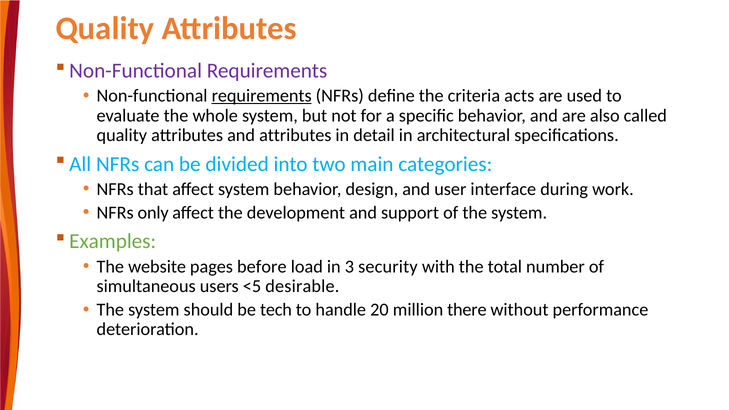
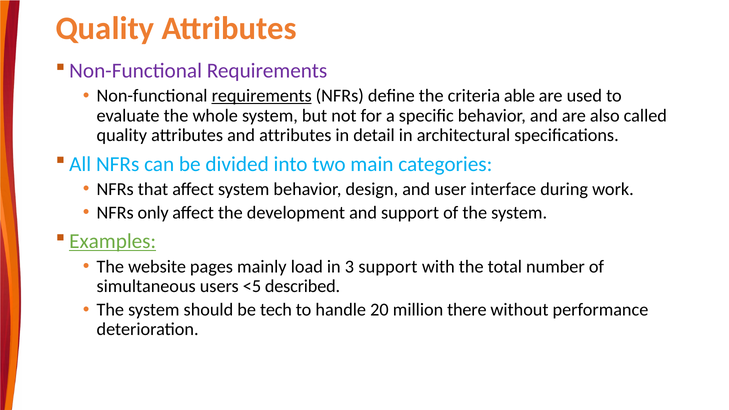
acts: acts -> able
Examples underline: none -> present
before: before -> mainly
3 security: security -> support
desirable: desirable -> described
